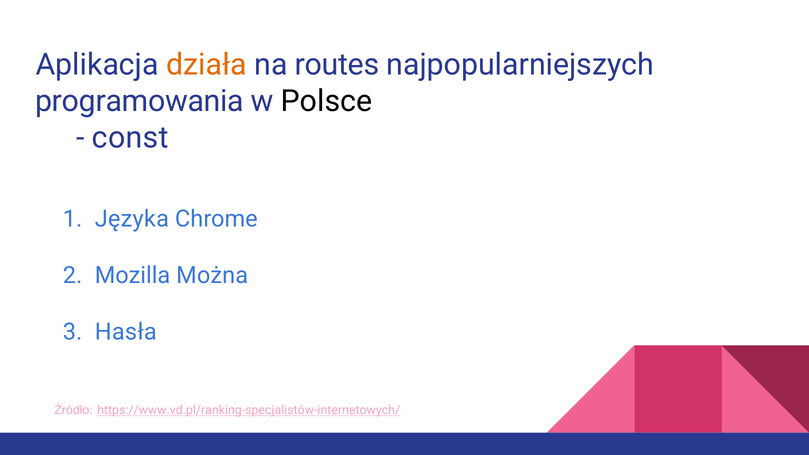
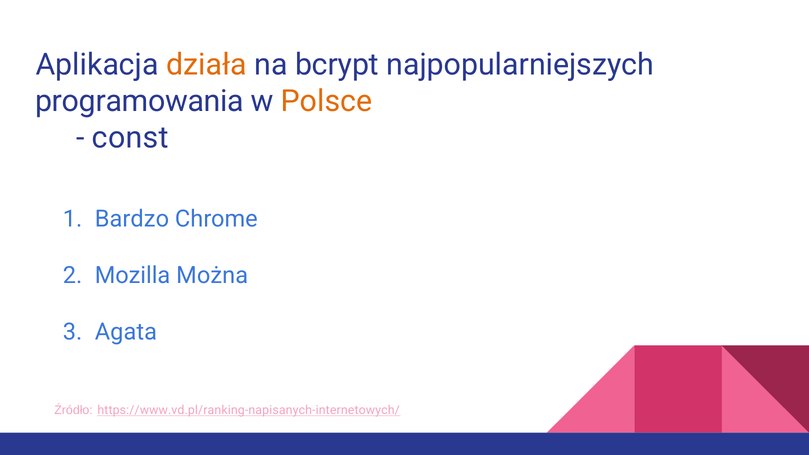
routes: routes -> bcrypt
Polsce colour: black -> orange
Języka: Języka -> Bardzo
Hasła: Hasła -> Agata
https://www.vd.pl/ranking-specjalistów-internetowych/: https://www.vd.pl/ranking-specjalistów-internetowych/ -> https://www.vd.pl/ranking-napisanych-internetowych/
